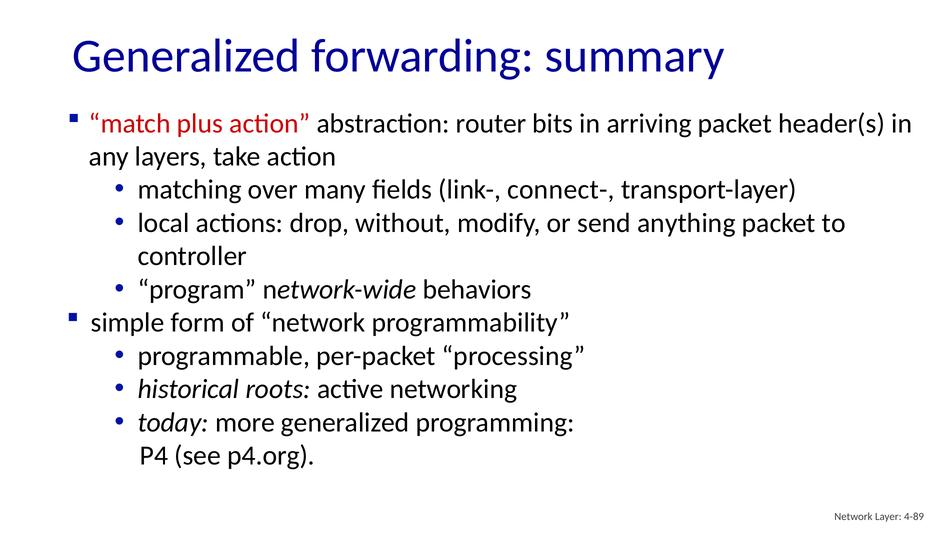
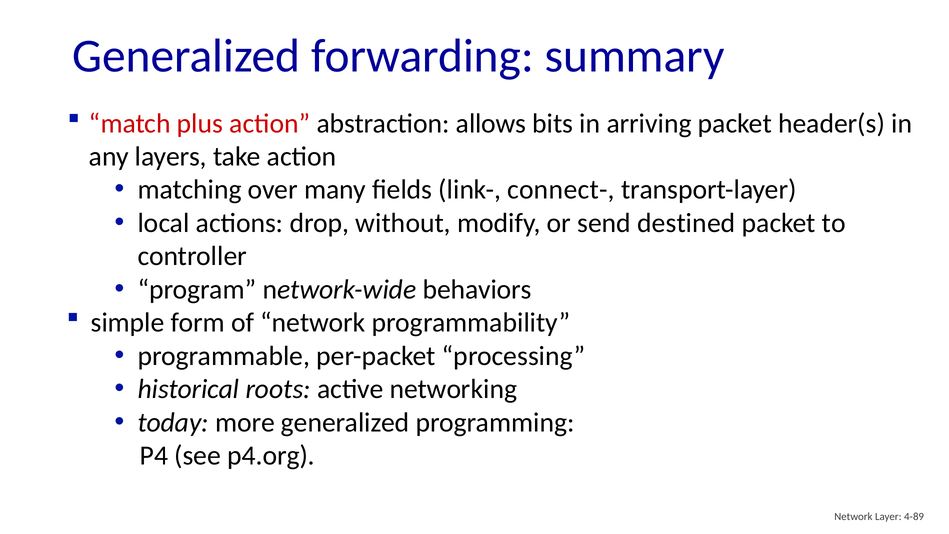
router: router -> allows
anything: anything -> destined
